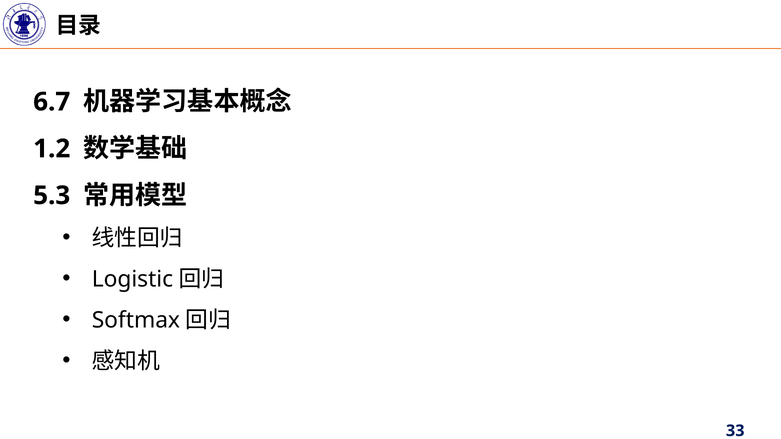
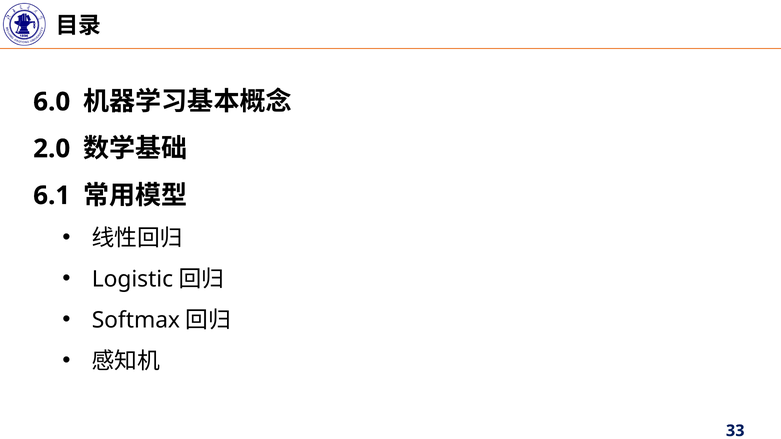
6.7: 6.7 -> 6.0
1.2: 1.2 -> 2.0
5.3: 5.3 -> 6.1
